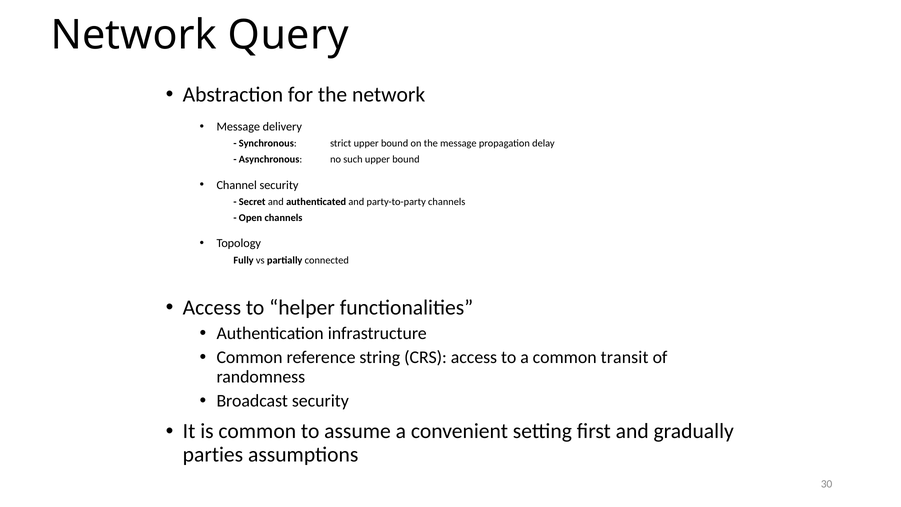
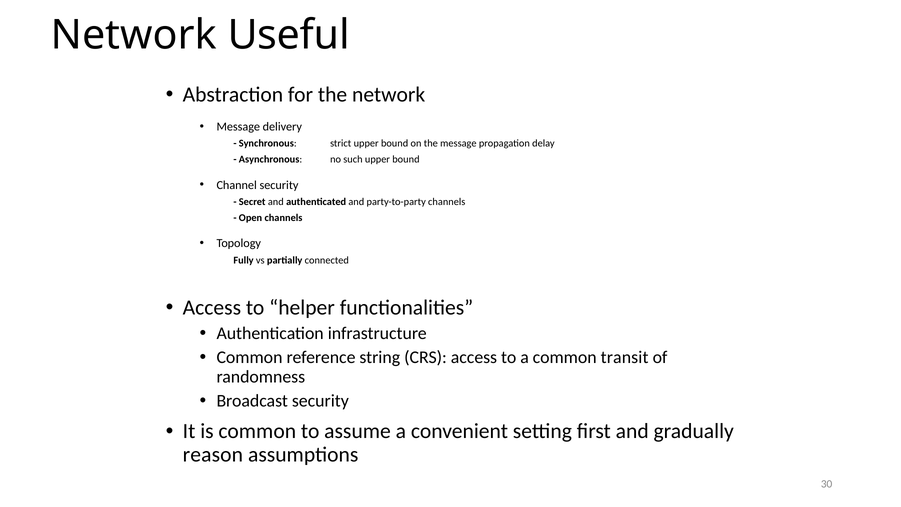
Query: Query -> Useful
parties: parties -> reason
